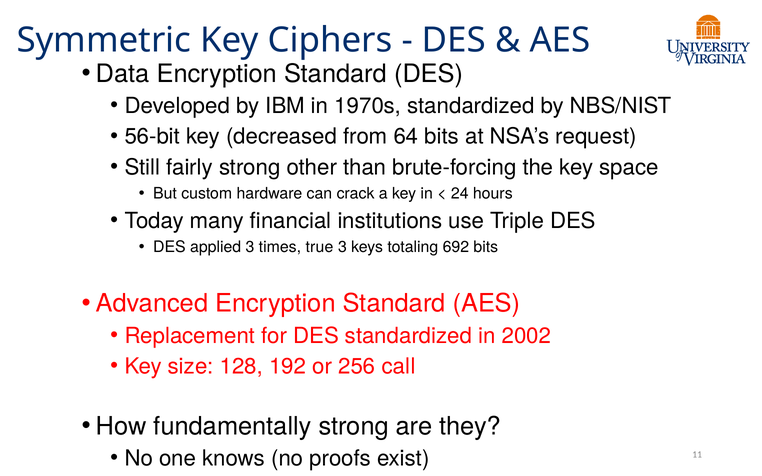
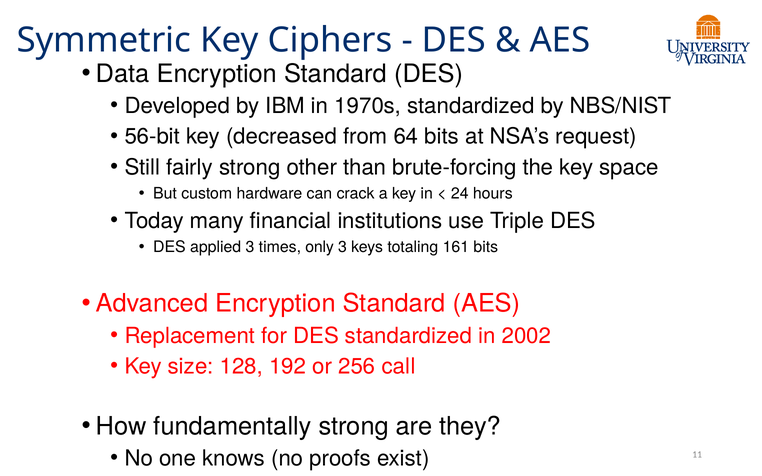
true: true -> only
692: 692 -> 161
